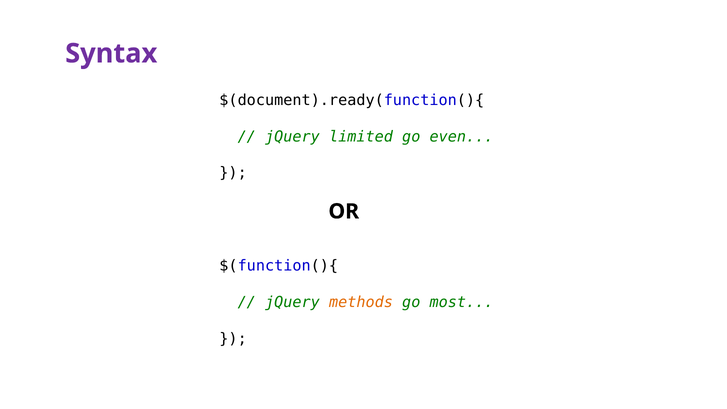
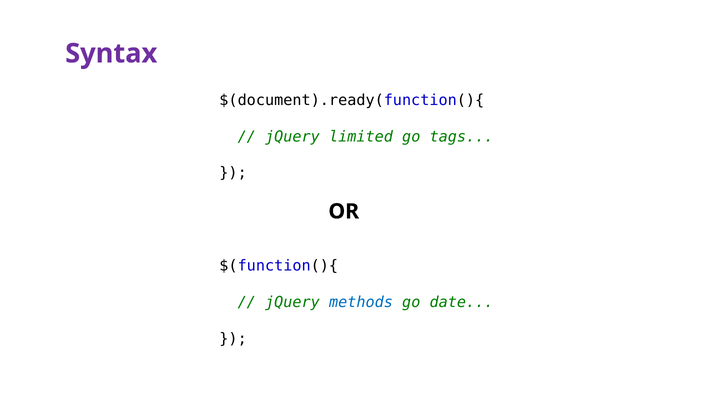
even: even -> tags
methods colour: orange -> blue
most: most -> date
